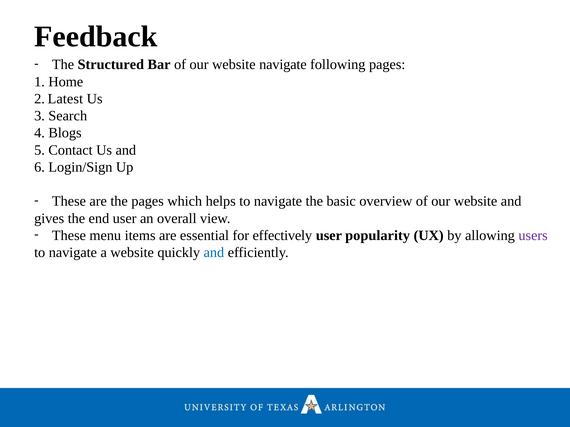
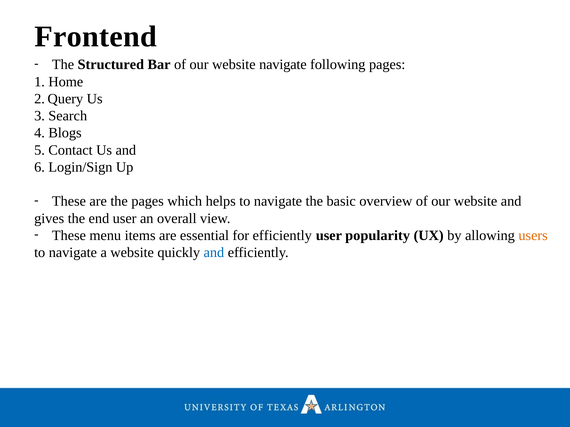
Feedback: Feedback -> Frontend
Latest: Latest -> Query
for effectively: effectively -> efficiently
users colour: purple -> orange
